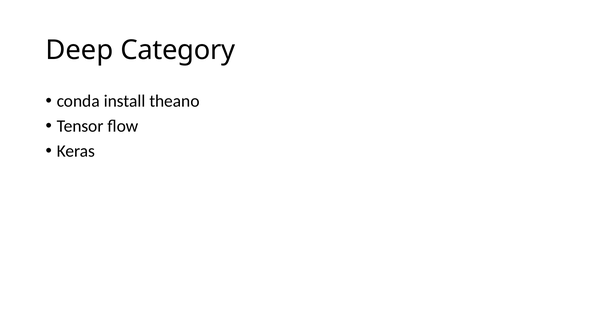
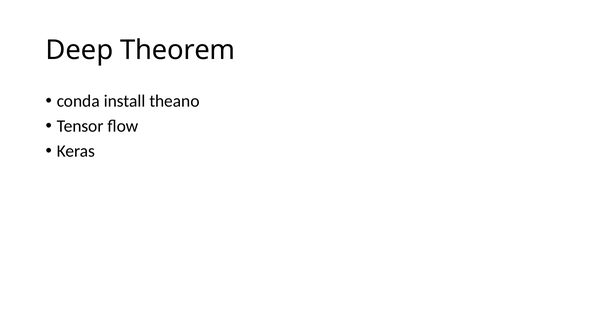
Category: Category -> Theorem
